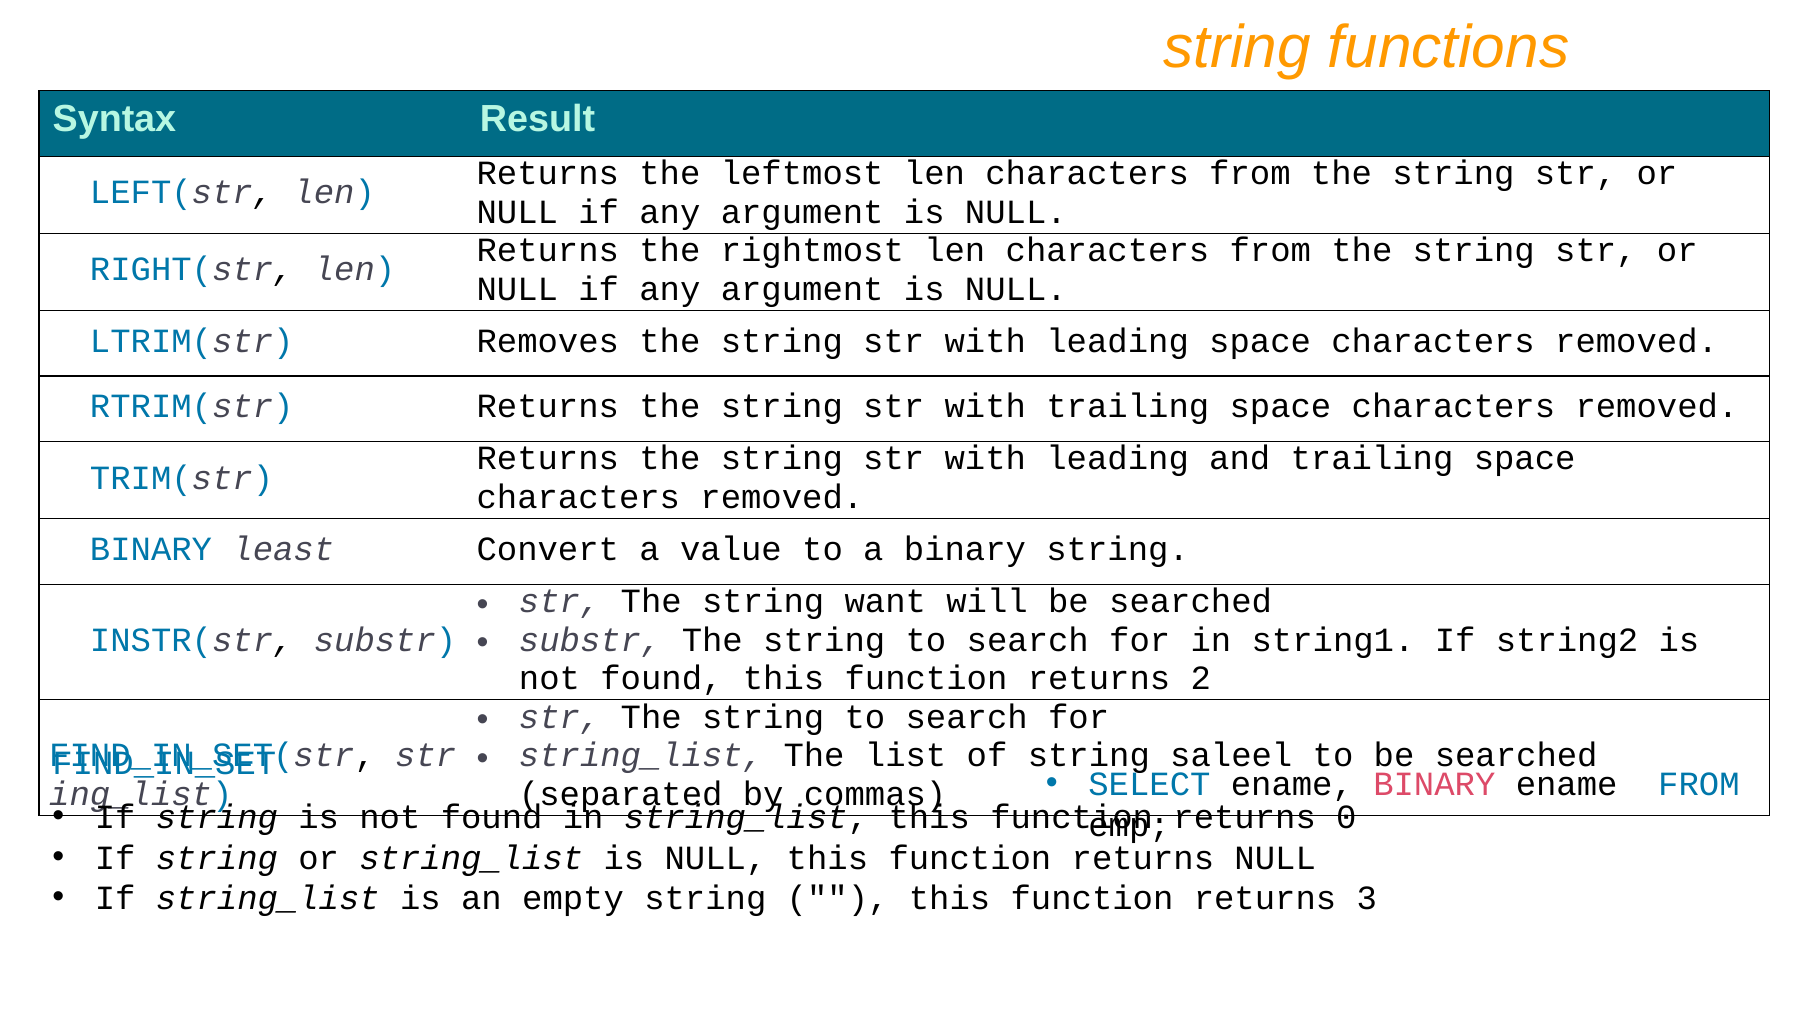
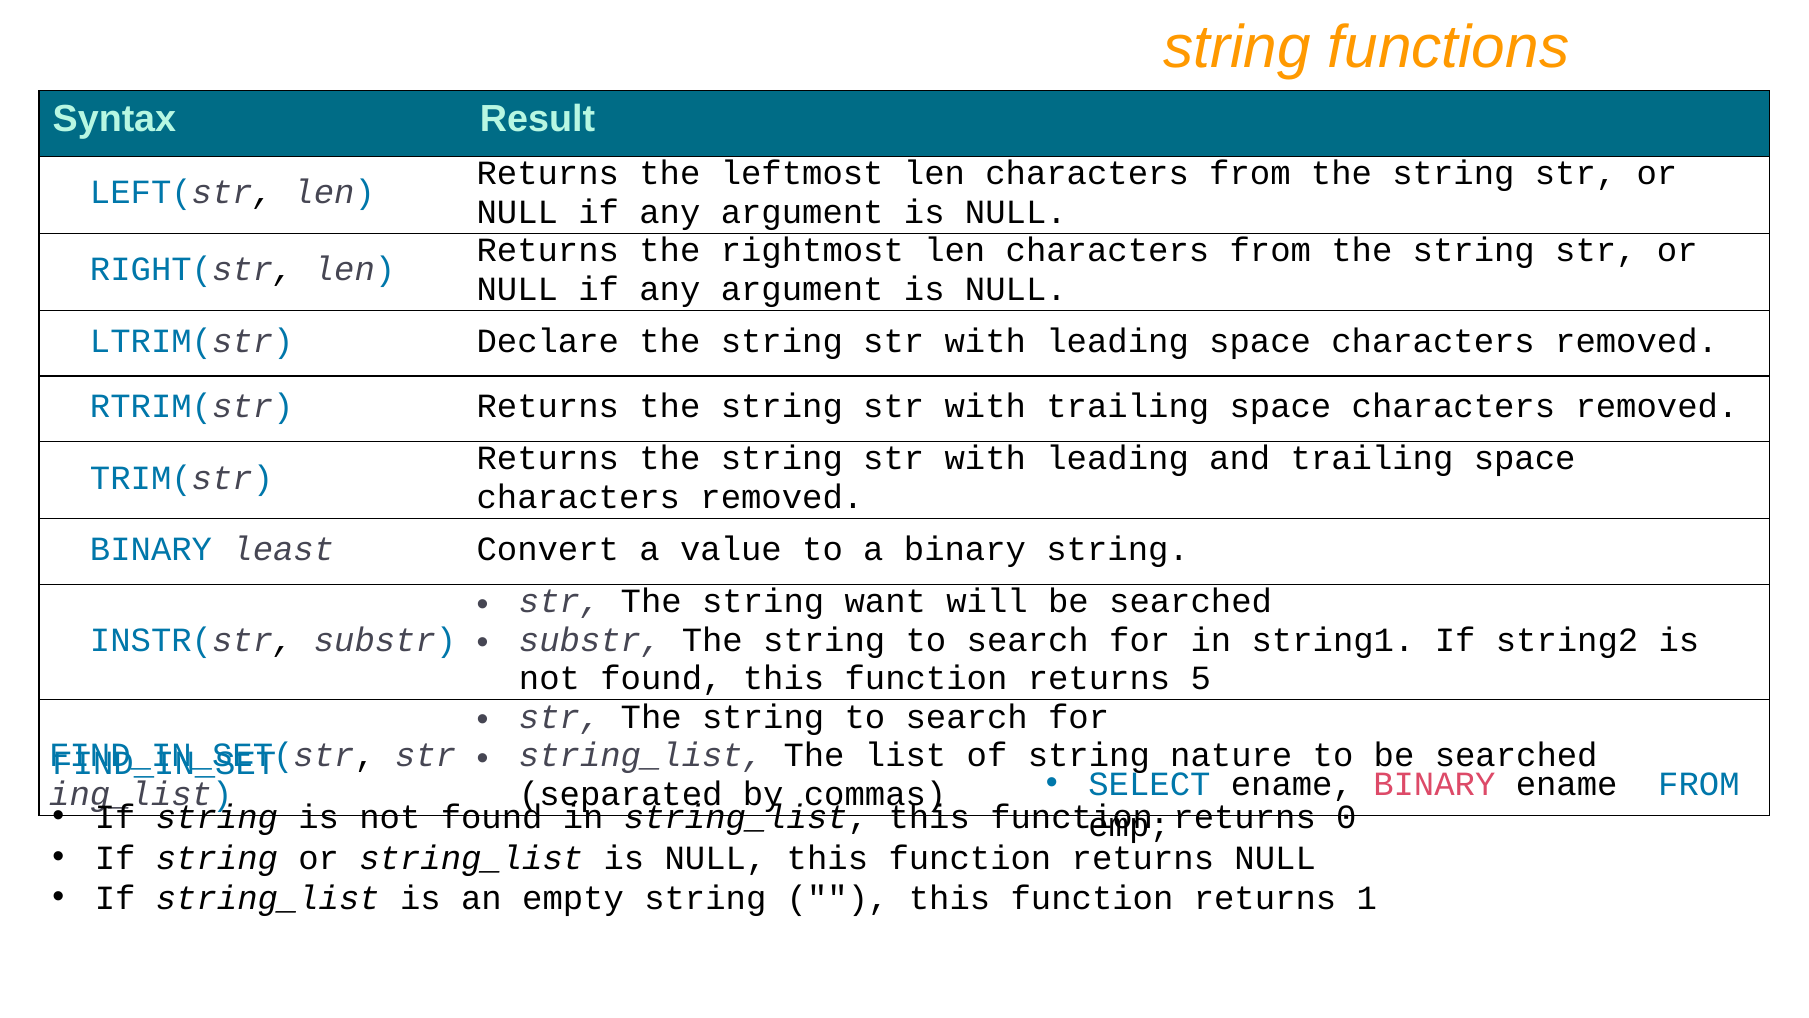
Removes: Removes -> Declare
2: 2 -> 5
saleel: saleel -> nature
3: 3 -> 1
